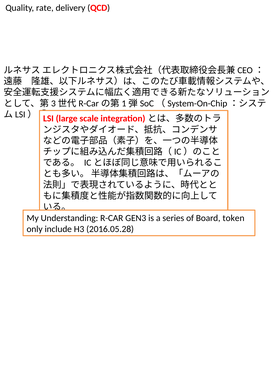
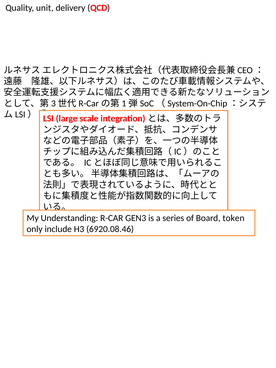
rate: rate -> unit
2016.05.28: 2016.05.28 -> 6920.08.46
